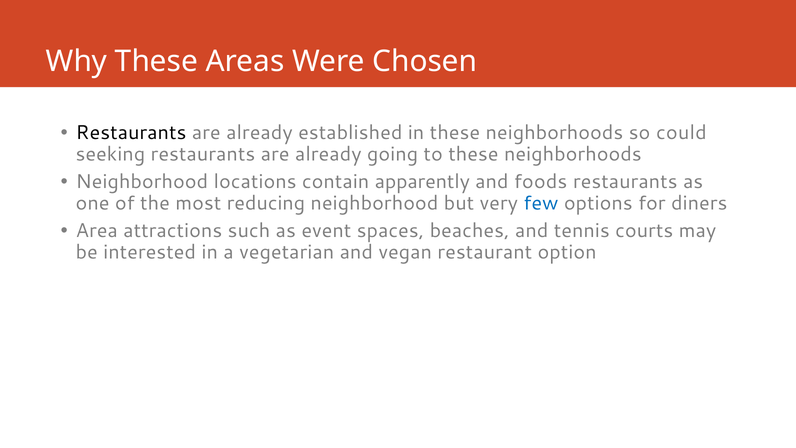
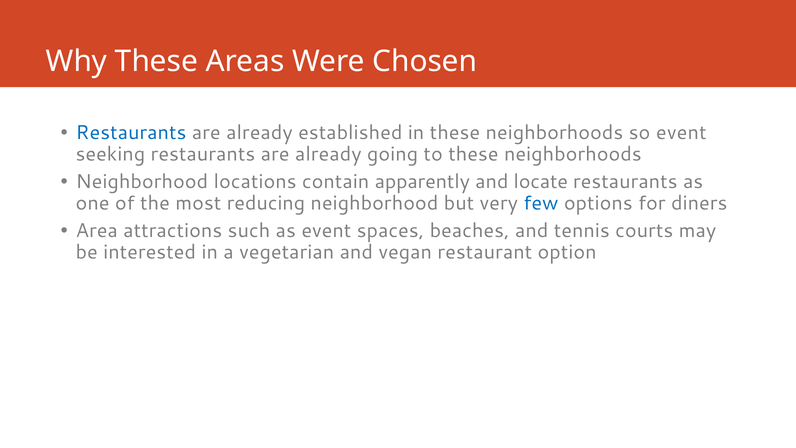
Restaurants at (131, 133) colour: black -> blue
so could: could -> event
foods: foods -> locate
